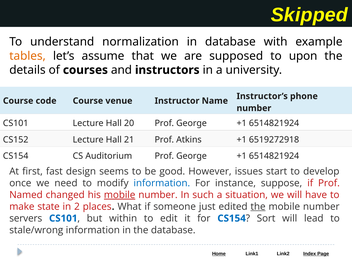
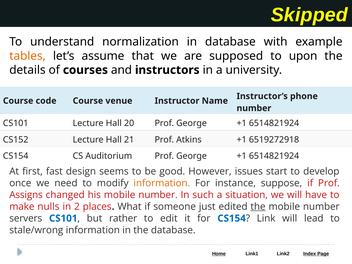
information at (162, 183) colour: blue -> orange
Named: Named -> Assigns
mobile at (120, 195) underline: present -> none
state: state -> nulls
within: within -> rather
Sort: Sort -> Link
